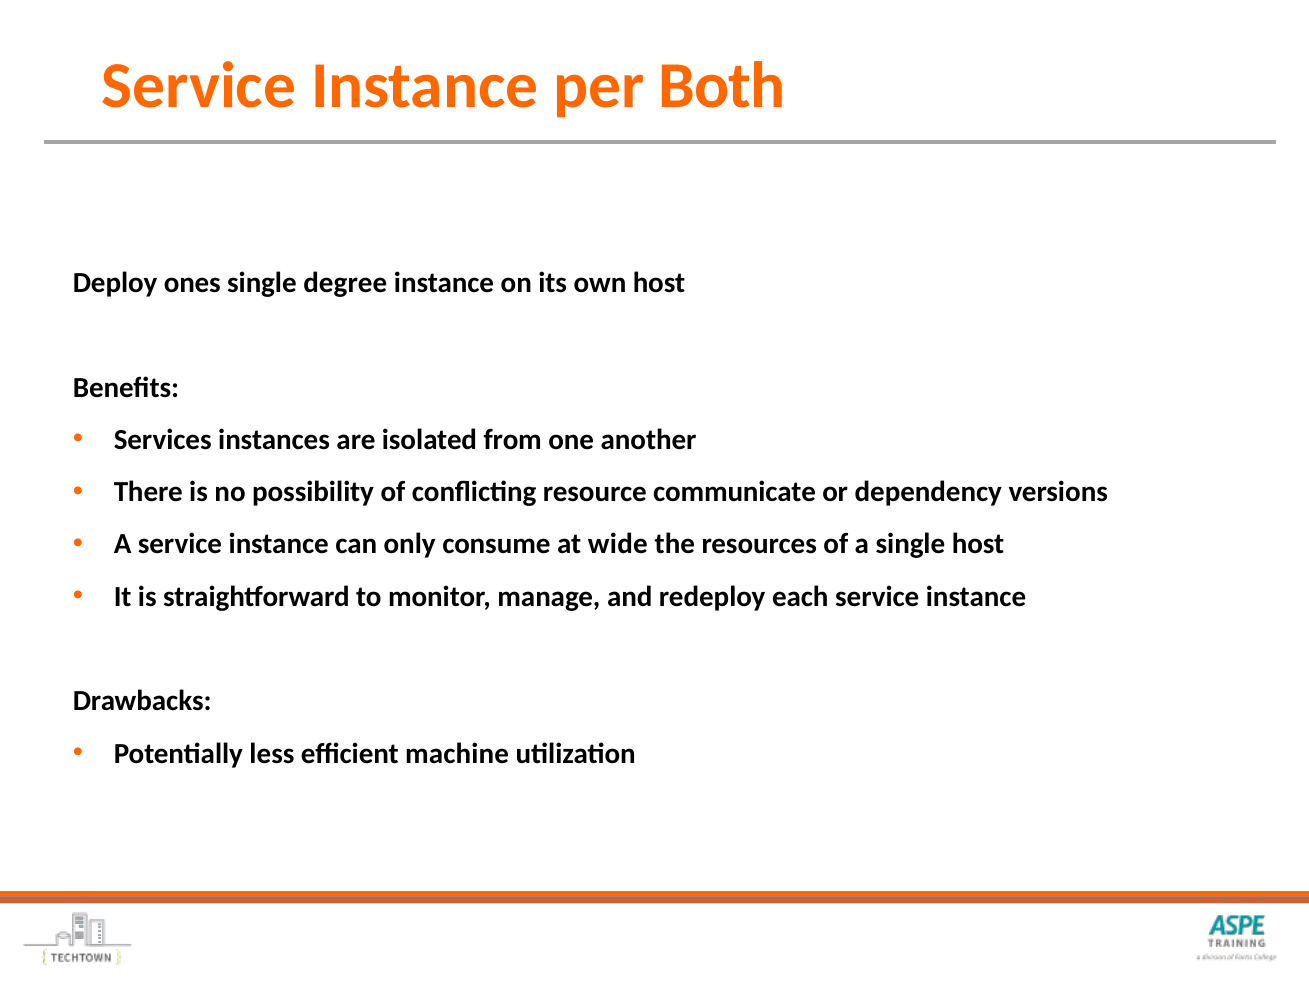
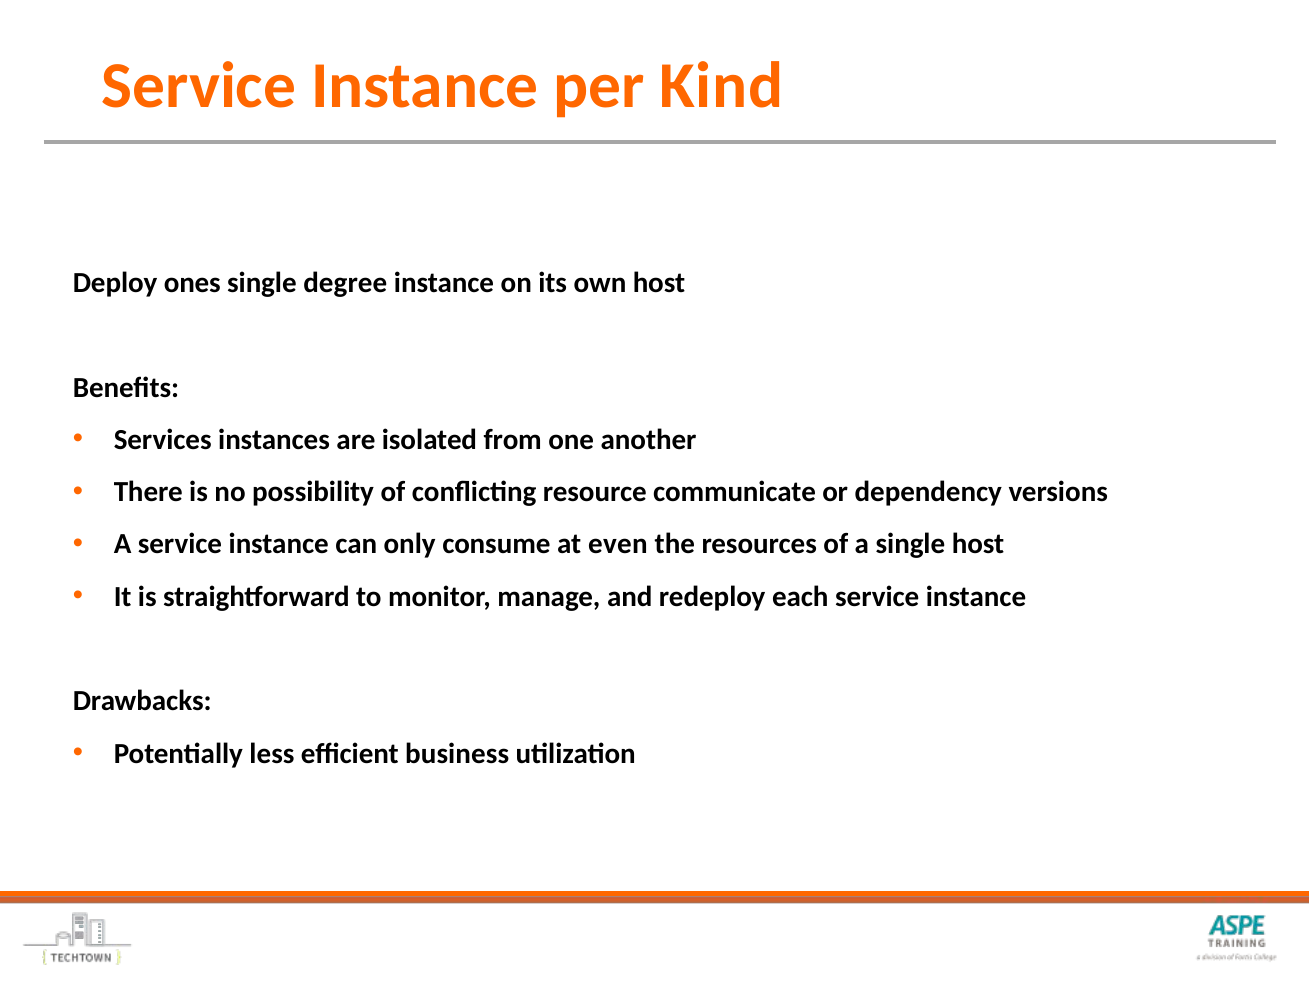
Both: Both -> Kind
wide: wide -> even
machine: machine -> business
